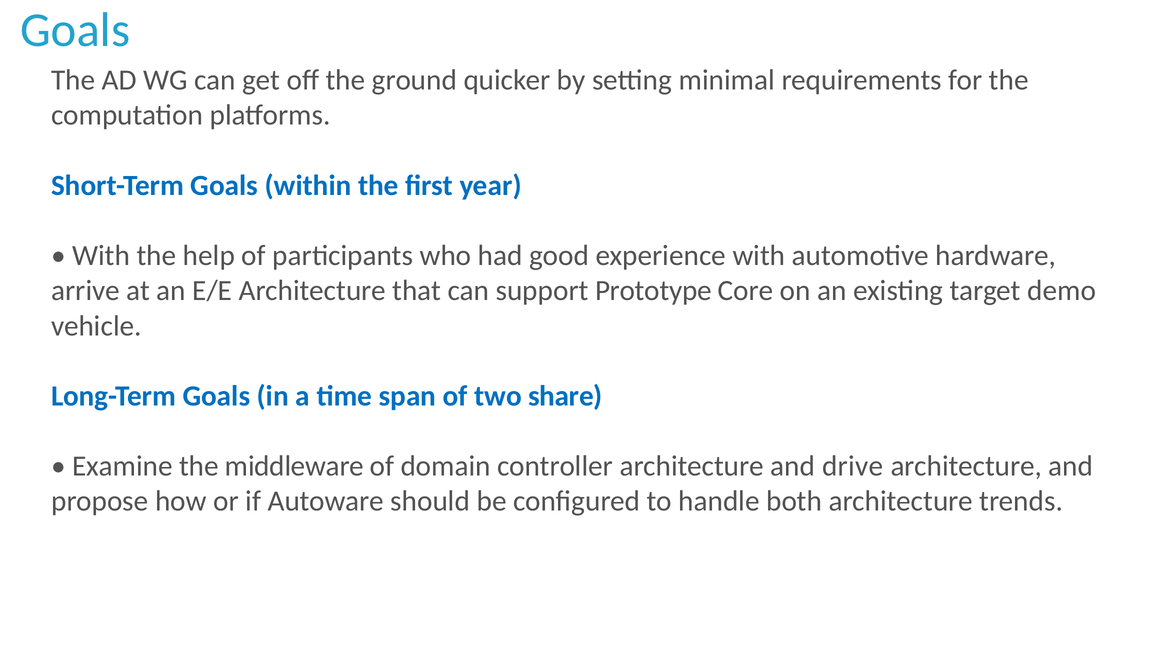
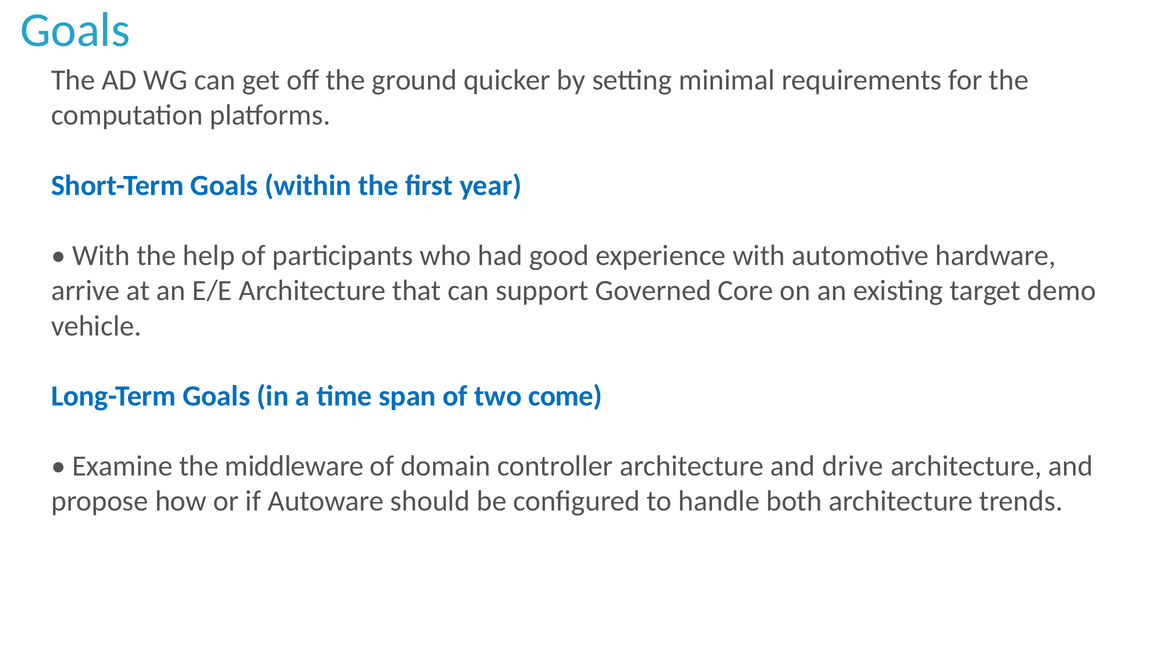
Prototype: Prototype -> Governed
share: share -> come
